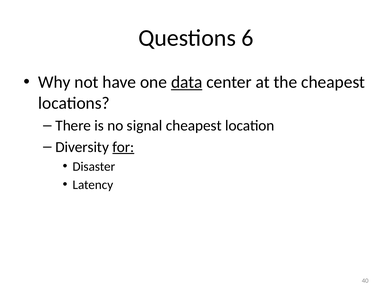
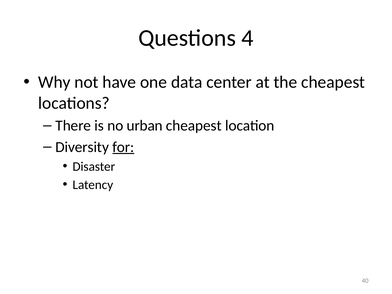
6: 6 -> 4
data underline: present -> none
signal: signal -> urban
